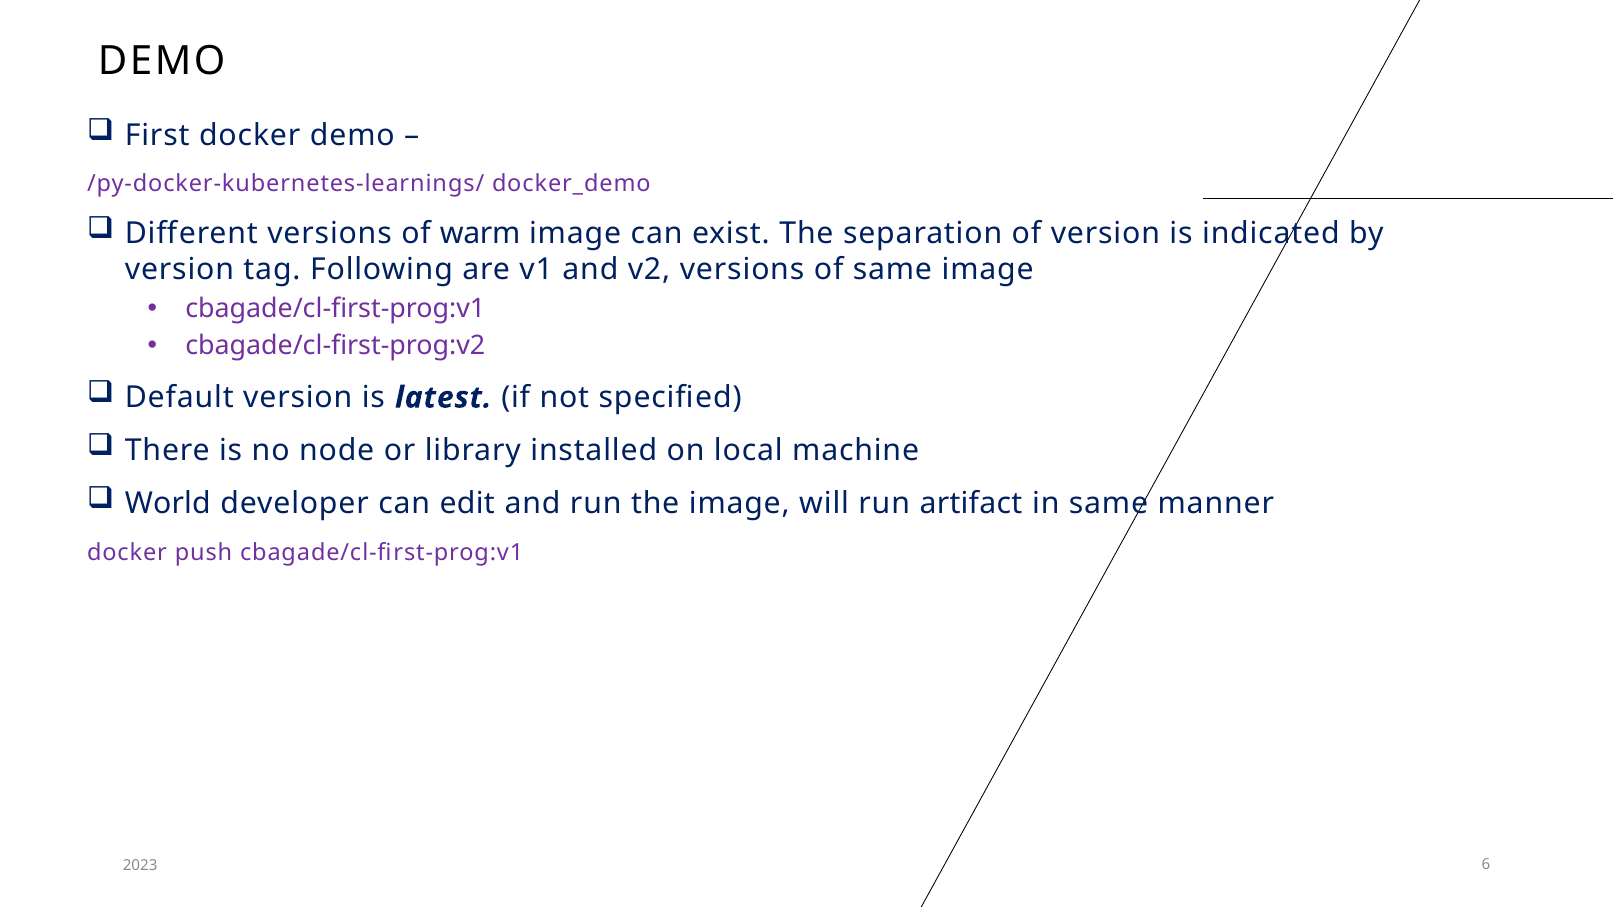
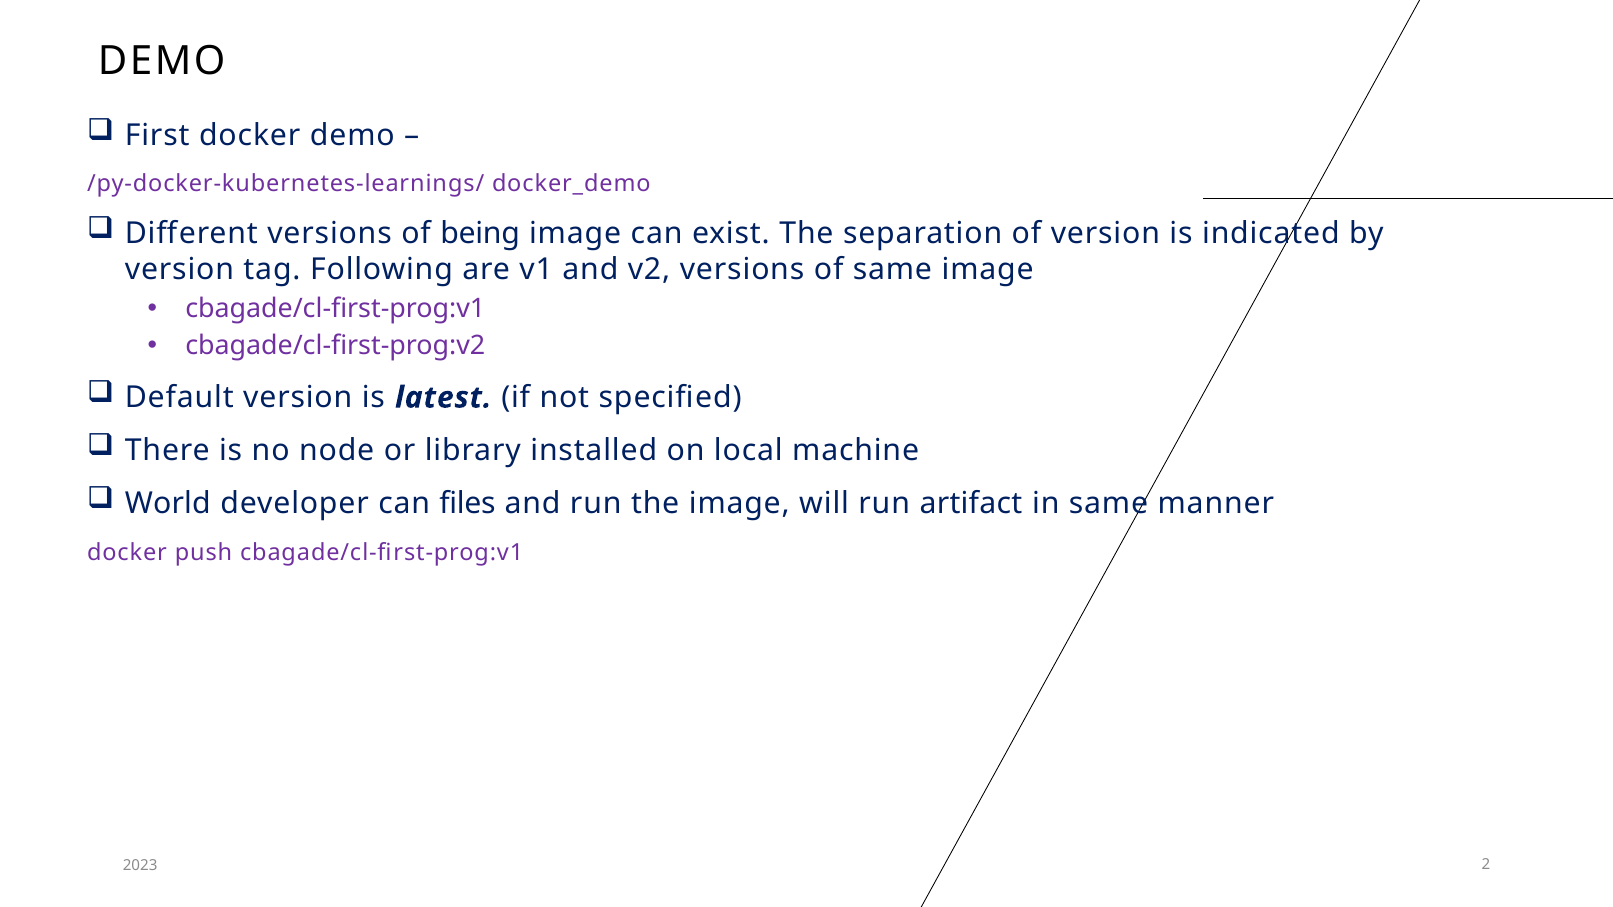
warm: warm -> being
edit: edit -> files
6: 6 -> 2
